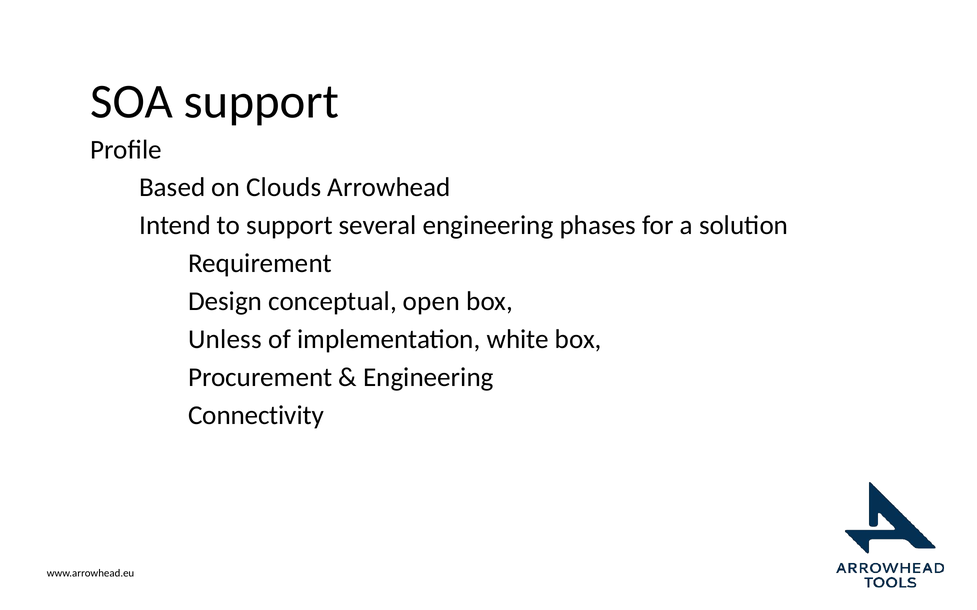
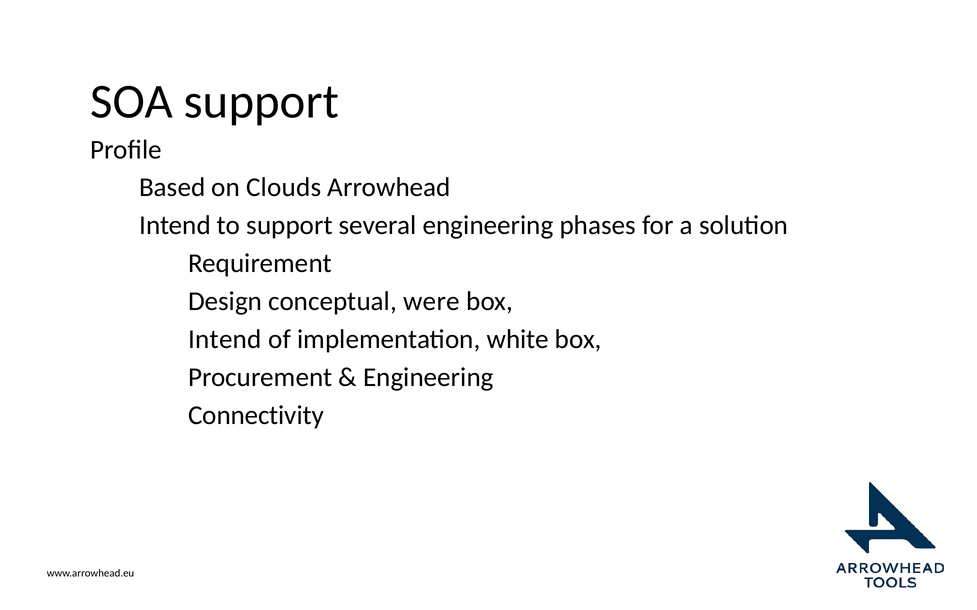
open: open -> were
Unless at (225, 340): Unless -> Intend
